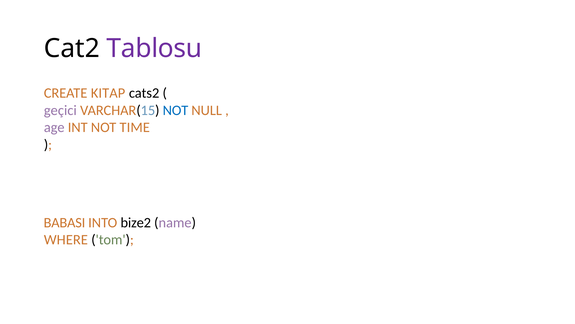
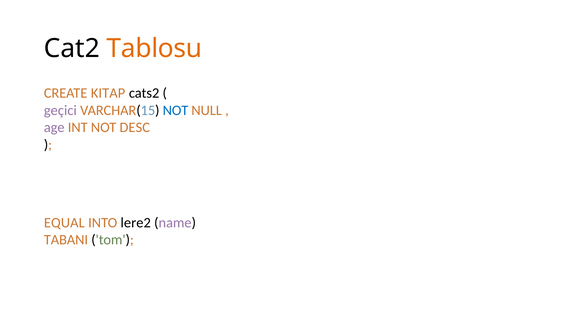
Tablosu colour: purple -> orange
TIME: TIME -> DESC
BABASI: BABASI -> EQUAL
bize2: bize2 -> lere2
WHERE: WHERE -> TABANI
